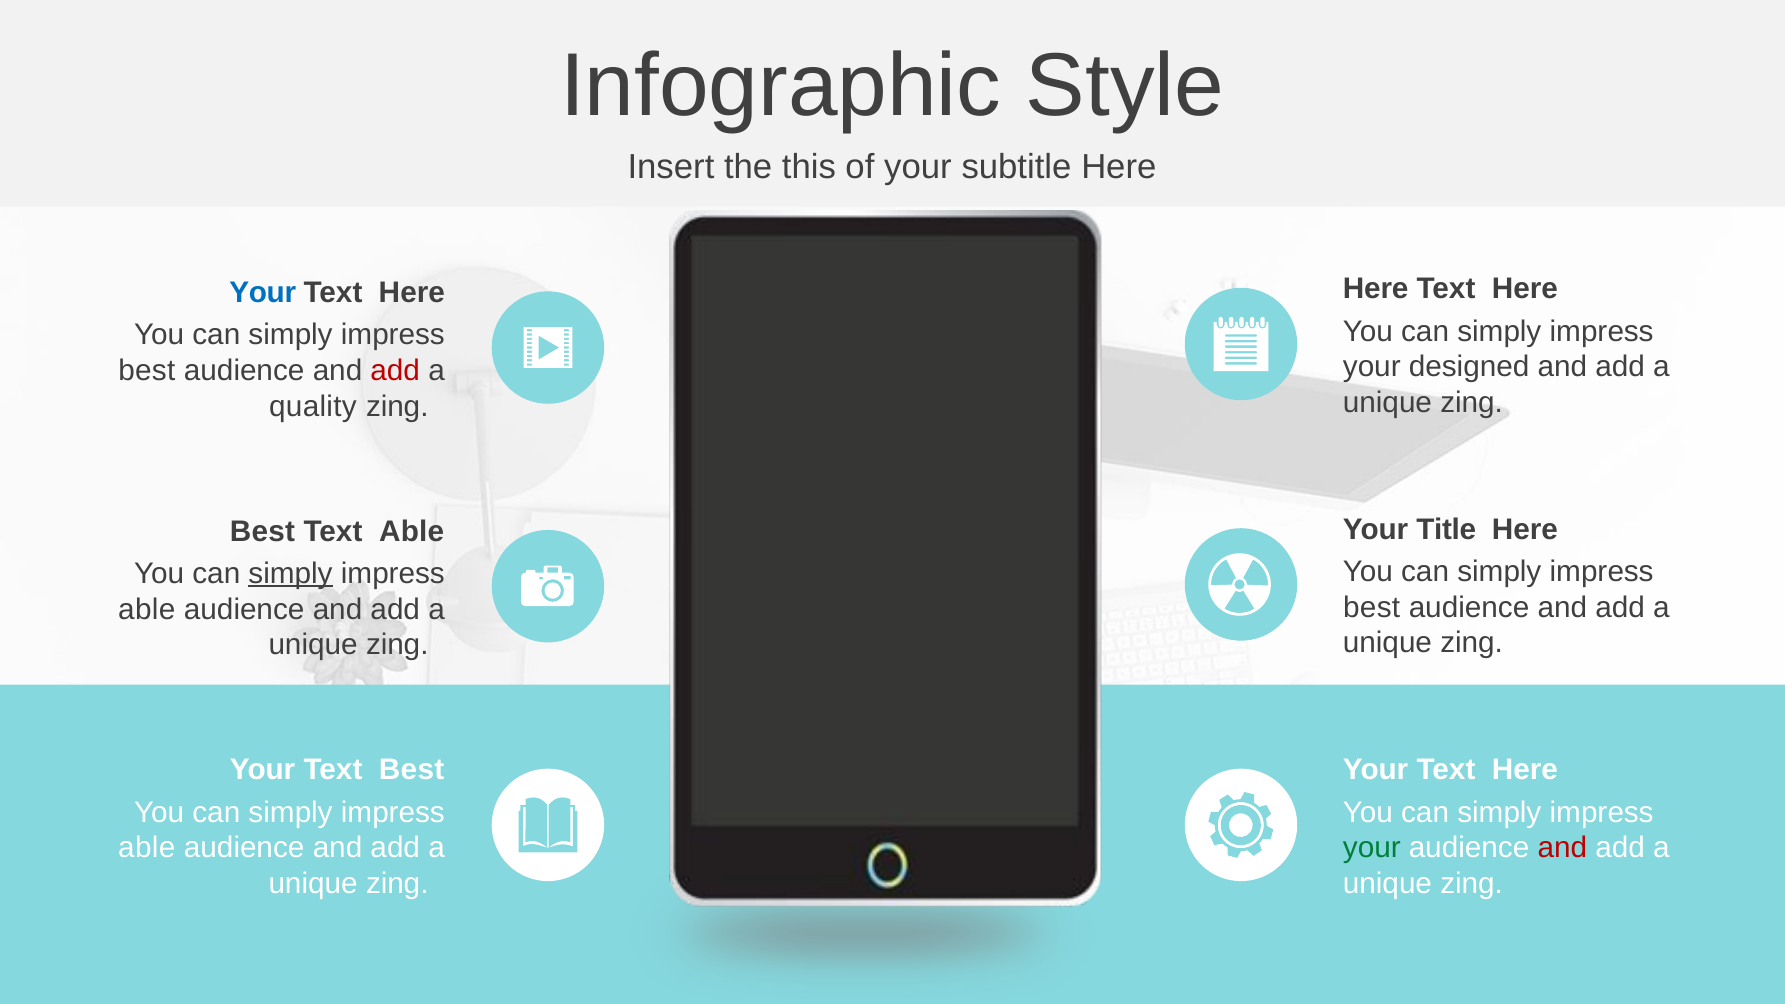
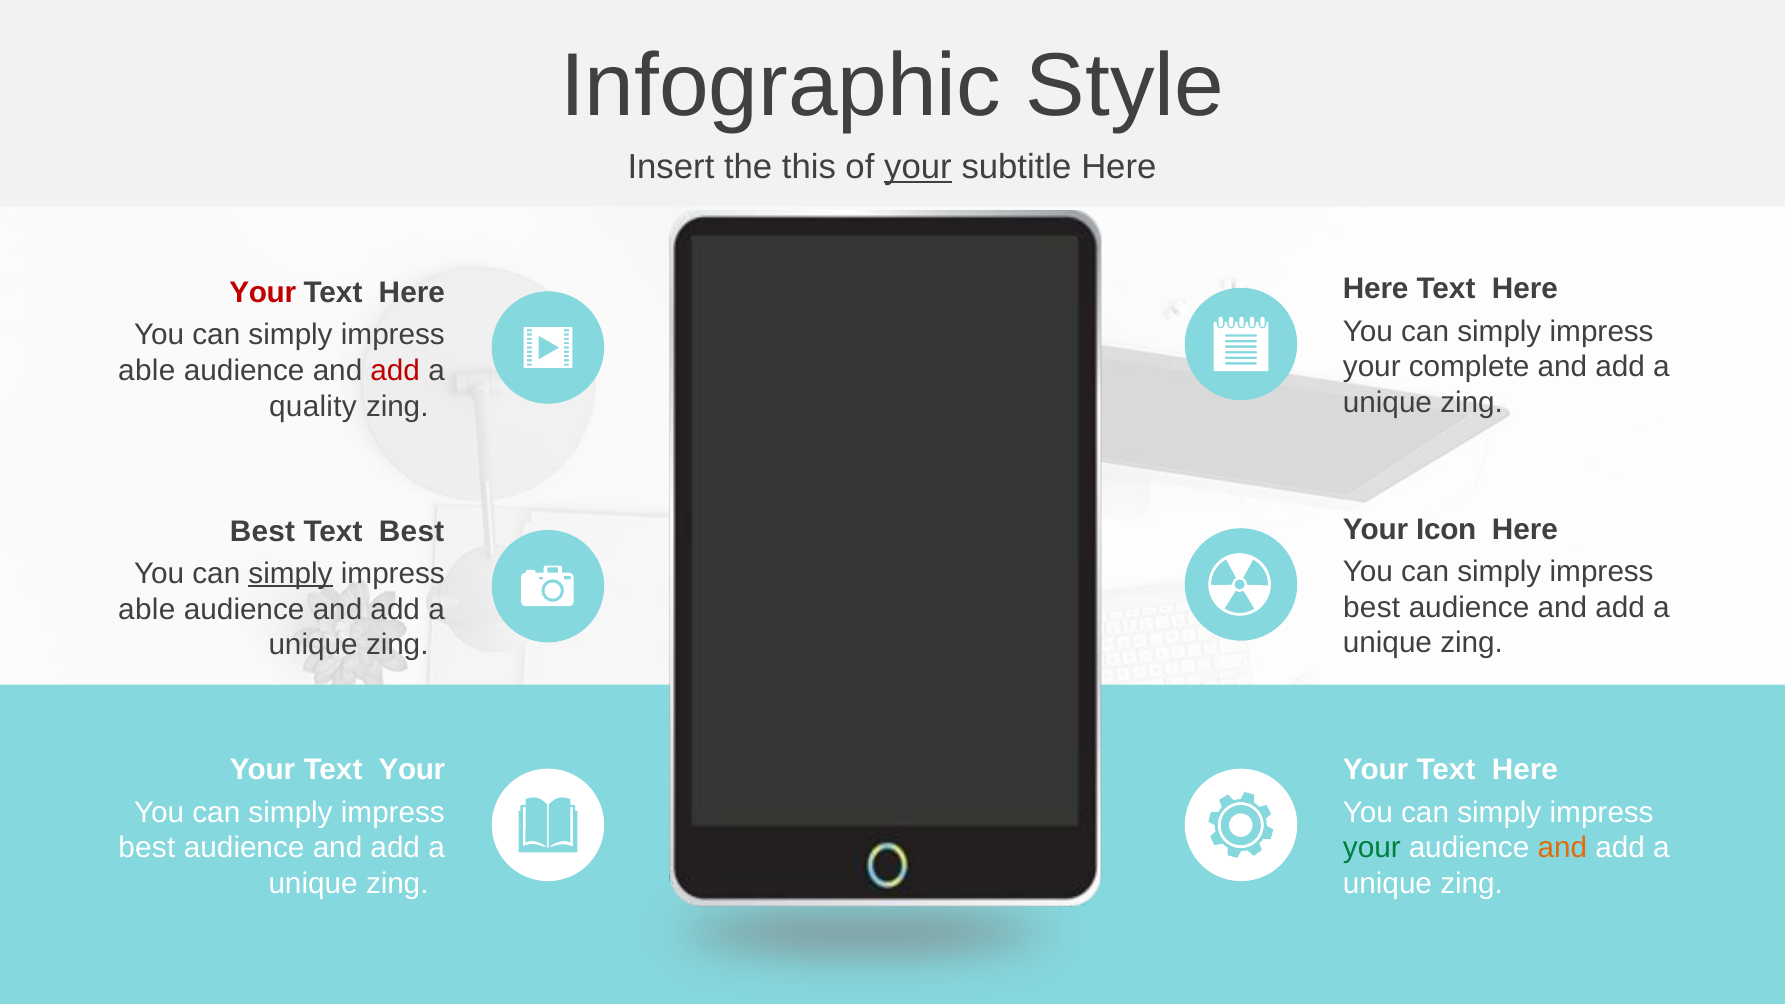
your at (918, 167) underline: none -> present
Your at (263, 293) colour: blue -> red
designed: designed -> complete
best at (147, 371): best -> able
Title: Title -> Icon
Text Able: Able -> Best
Text Best: Best -> Your
able at (147, 848): able -> best
and at (1562, 848) colour: red -> orange
